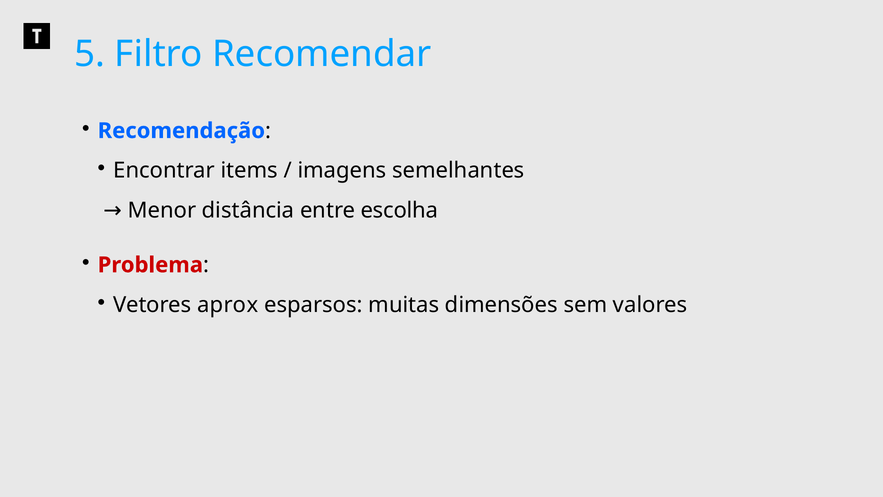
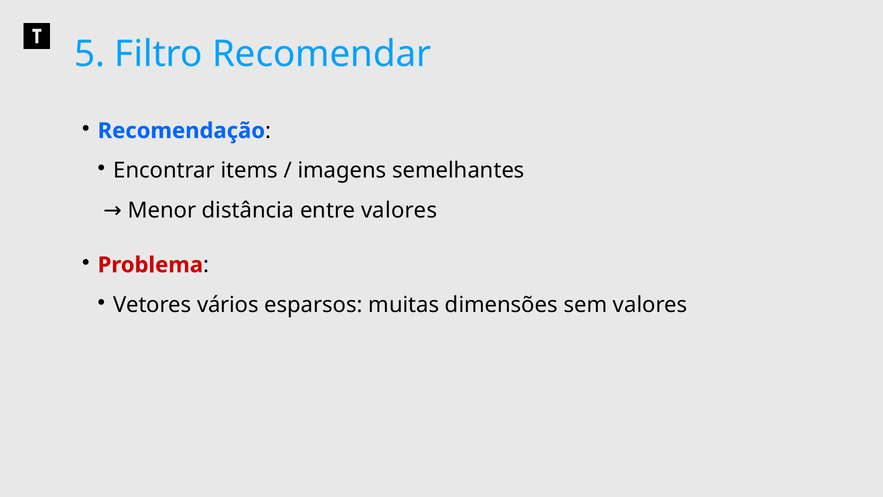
entre escolha: escolha -> valores
aprox: aprox -> vários
